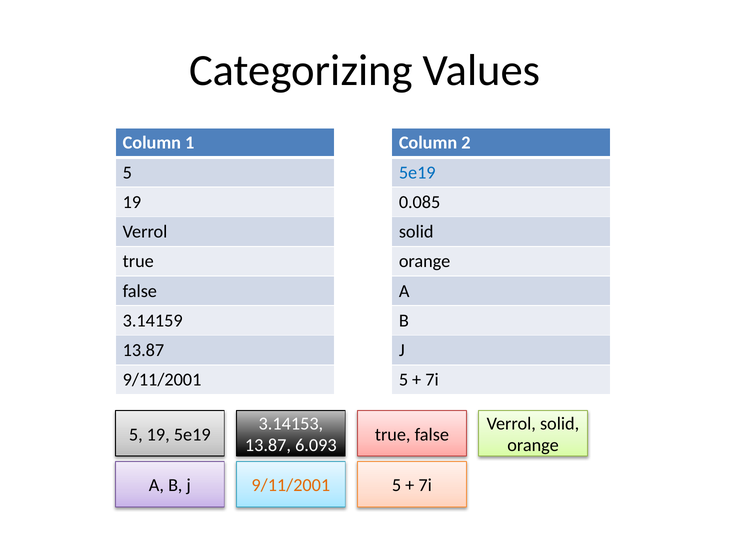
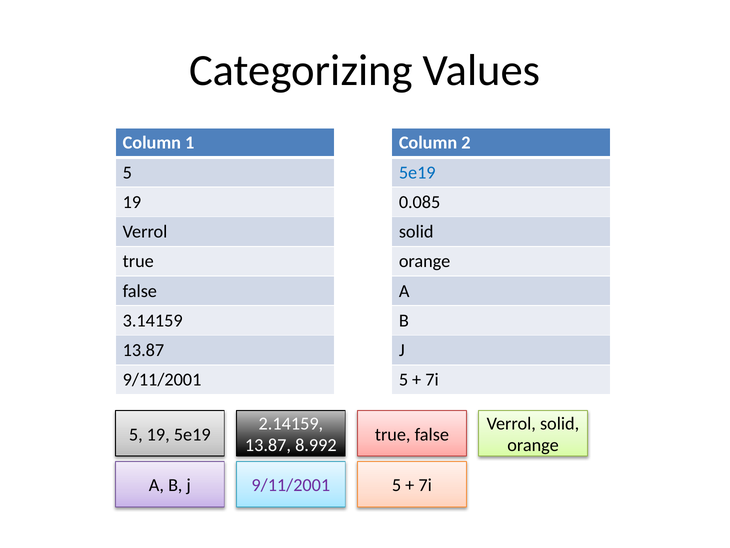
3.14153: 3.14153 -> 2.14159
6.093: 6.093 -> 8.992
9/11/2001 at (291, 485) colour: orange -> purple
